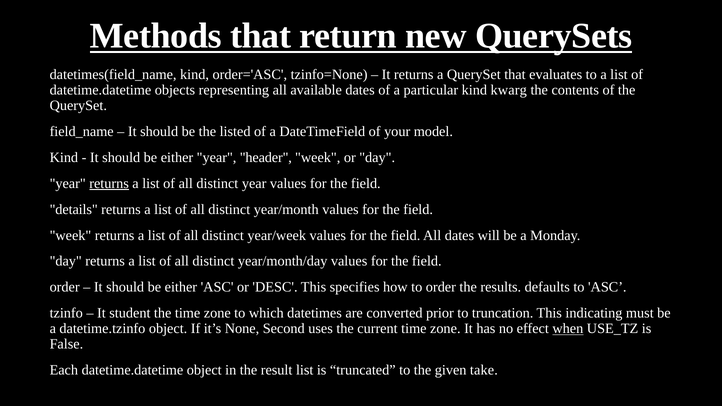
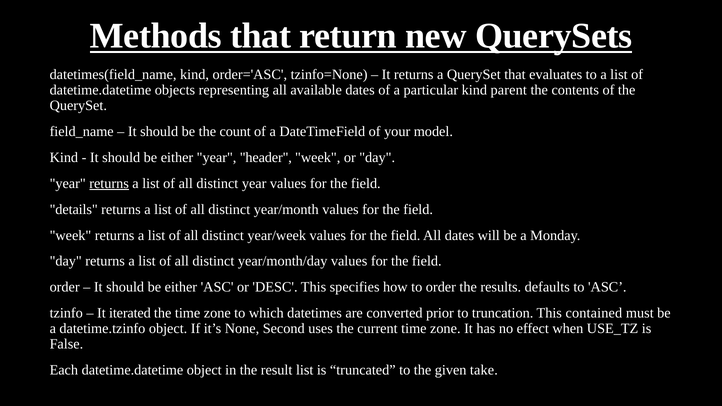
kwarg: kwarg -> parent
listed: listed -> count
student: student -> iterated
indicating: indicating -> contained
when underline: present -> none
